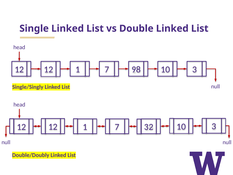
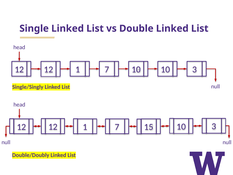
7 98: 98 -> 10
32: 32 -> 15
